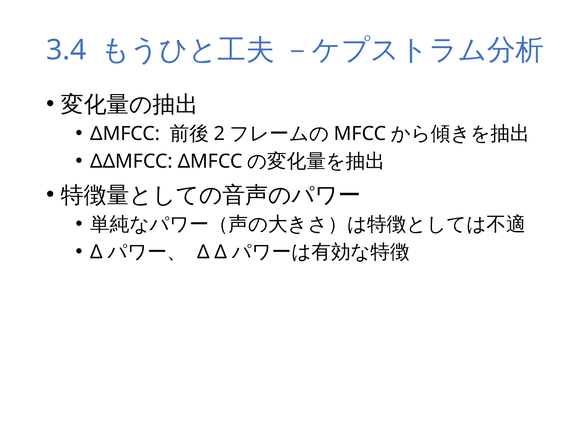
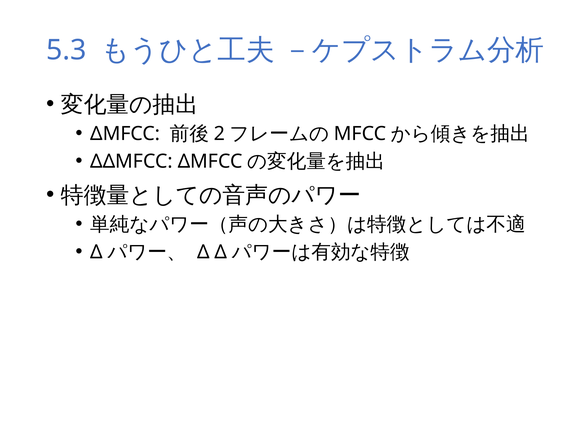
3.4: 3.4 -> 5.3
